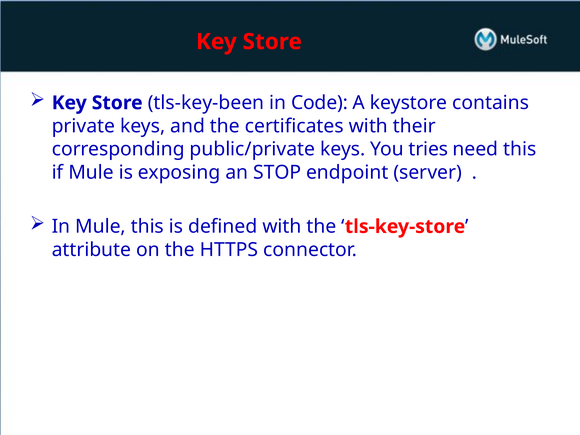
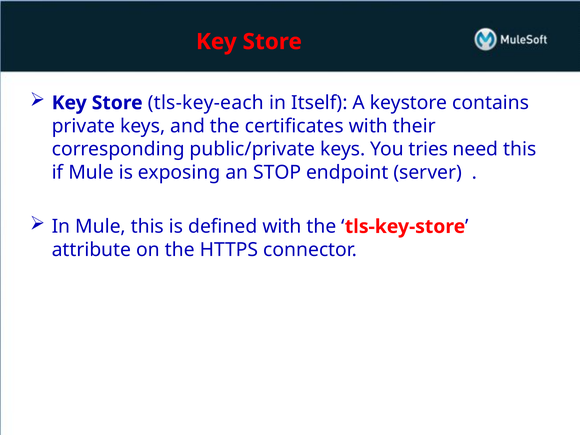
tls-key-been: tls-key-been -> tls-key-each
Code: Code -> Itself
